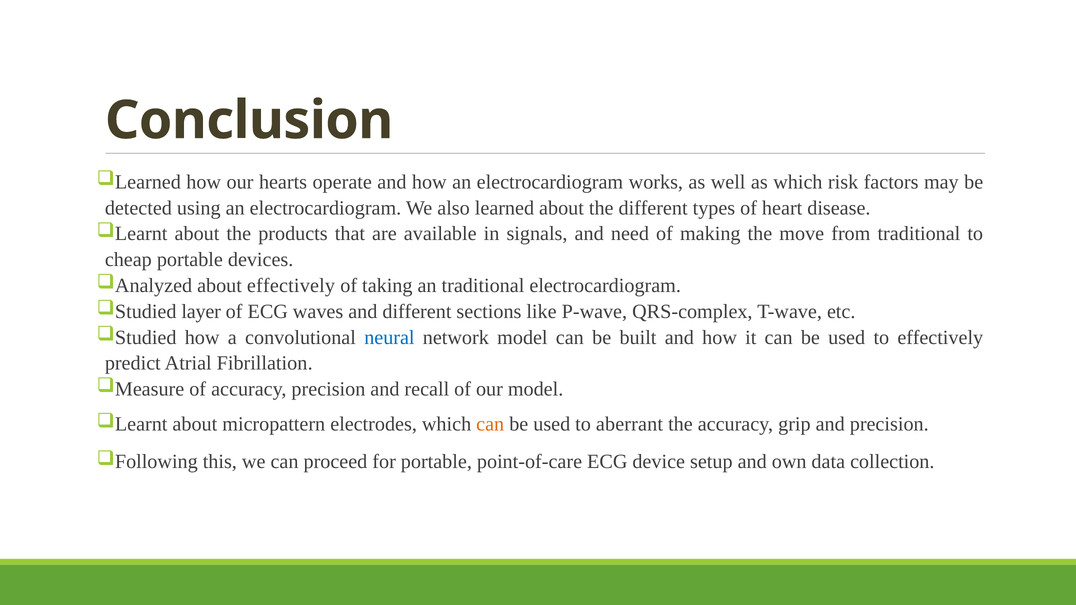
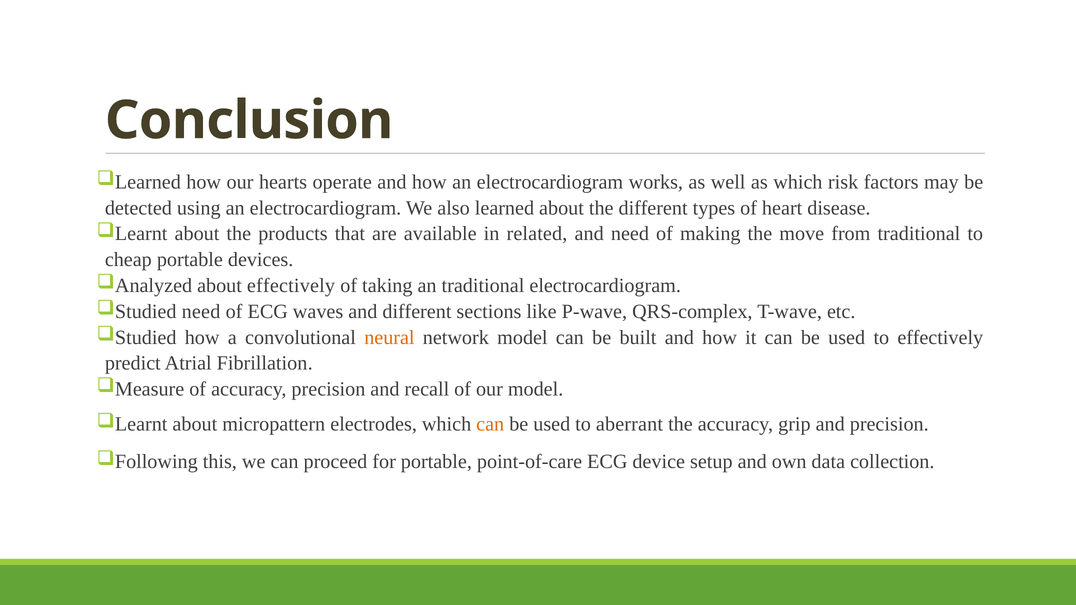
signals: signals -> related
layer at (201, 312): layer -> need
neural colour: blue -> orange
